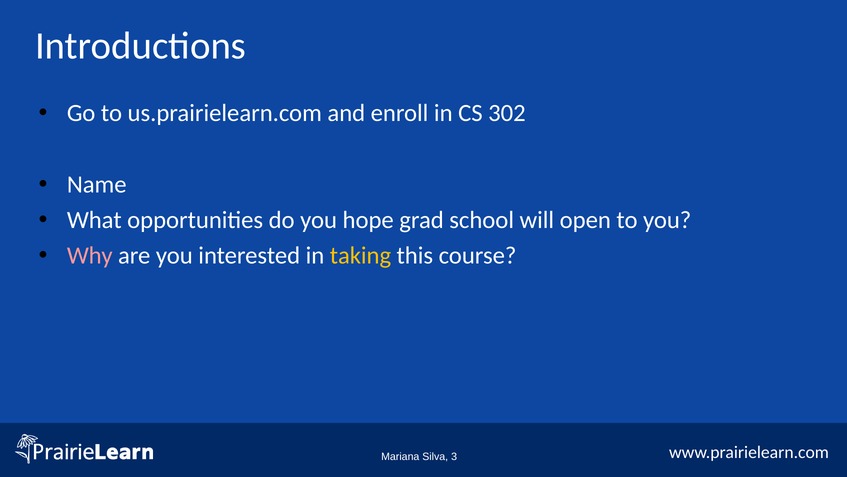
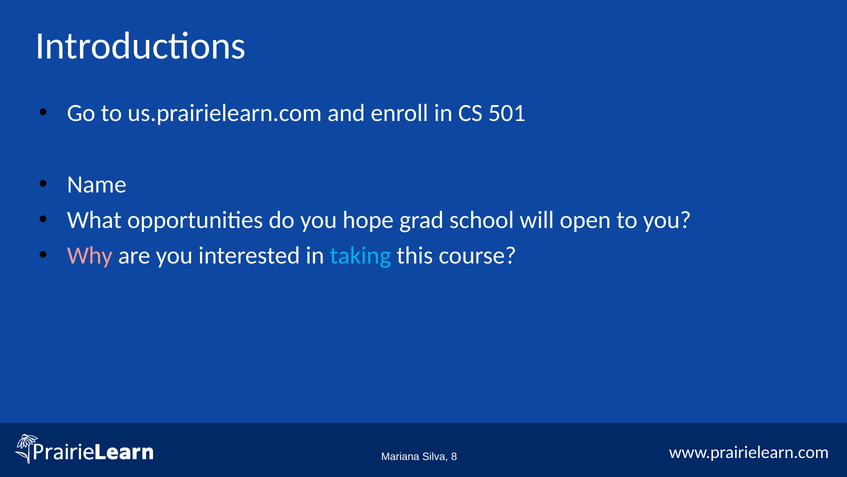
302: 302 -> 501
taking colour: yellow -> light blue
3: 3 -> 8
